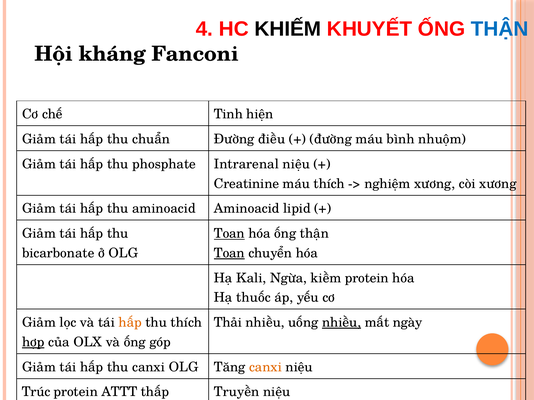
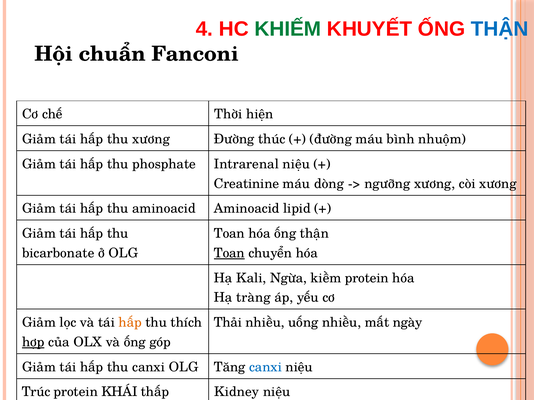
KHIẾM colour: black -> green
kháng: kháng -> chuẩn
Tinh: Tinh -> Thời
thu chuẩn: chuẩn -> xương
điều: điều -> thúc
máu thích: thích -> dòng
nghiệm: nghiệm -> ngưỡng
Toan at (229, 234) underline: present -> none
thuốc: thuốc -> tràng
nhiều at (342, 323) underline: present -> none
canxi at (266, 367) colour: orange -> blue
ATTT: ATTT -> KHÁI
Truyền: Truyền -> Kidney
